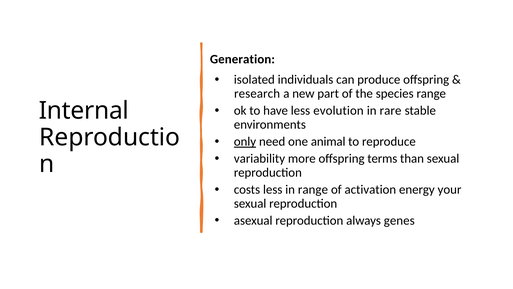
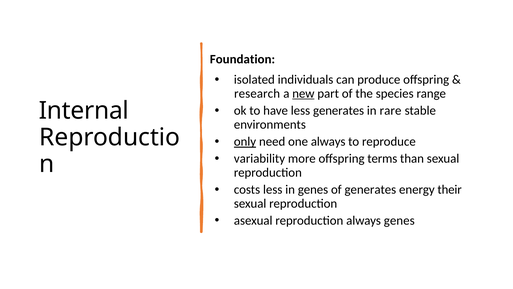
Generation: Generation -> Foundation
new underline: none -> present
less evolution: evolution -> generates
one animal: animal -> always
in range: range -> genes
of activation: activation -> generates
your: your -> their
